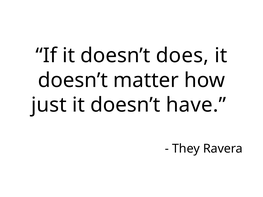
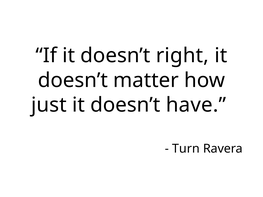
does: does -> right
They: They -> Turn
